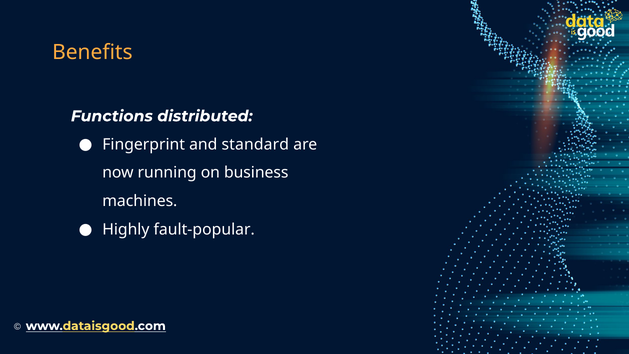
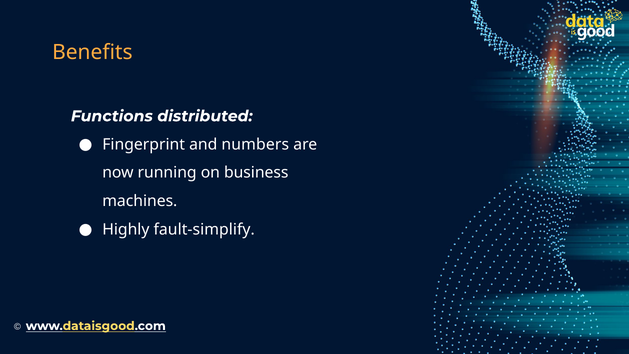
standard: standard -> numbers
fault-popular: fault-popular -> fault-simplify
